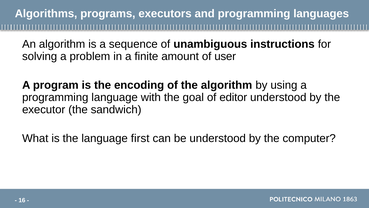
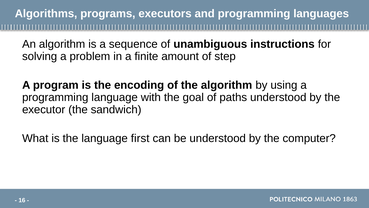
user: user -> step
editor: editor -> paths
